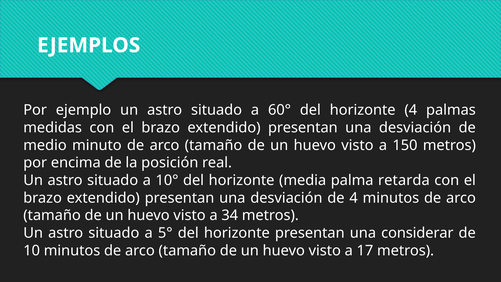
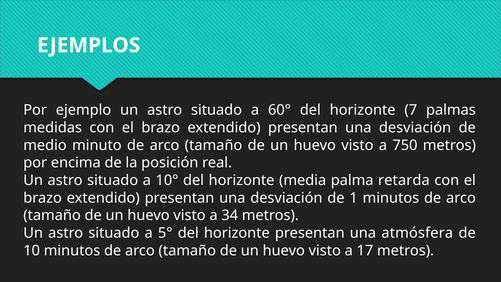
horizonte 4: 4 -> 7
150: 150 -> 750
de 4: 4 -> 1
considerar: considerar -> atmósfera
